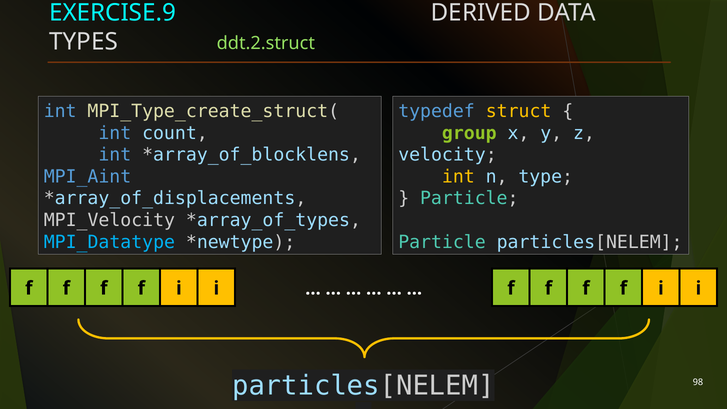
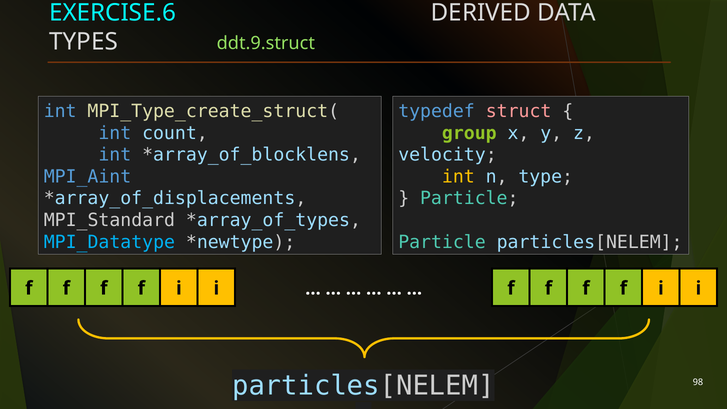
EXERCISE.9: EXERCISE.9 -> EXERCISE.6
ddt.2.struct: ddt.2.struct -> ddt.9.struct
struct colour: yellow -> pink
MPI_Velocity: MPI_Velocity -> MPI_Standard
